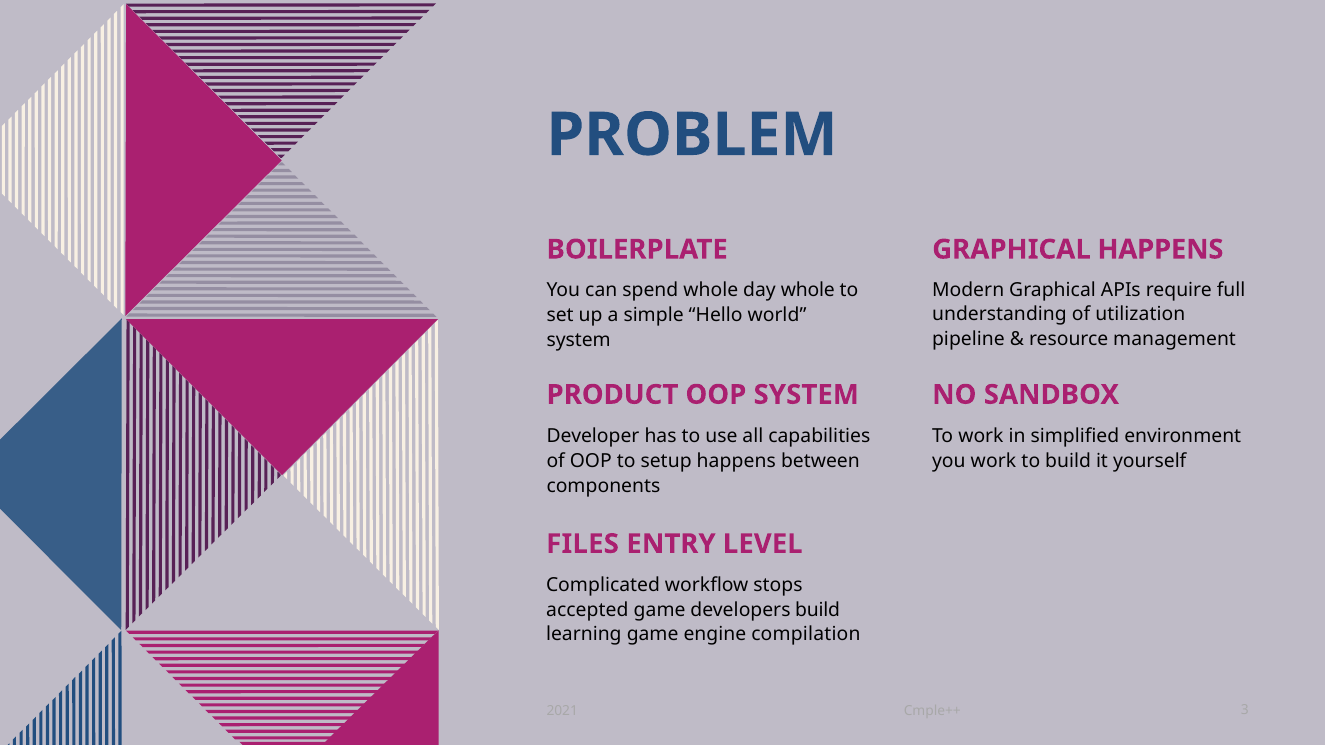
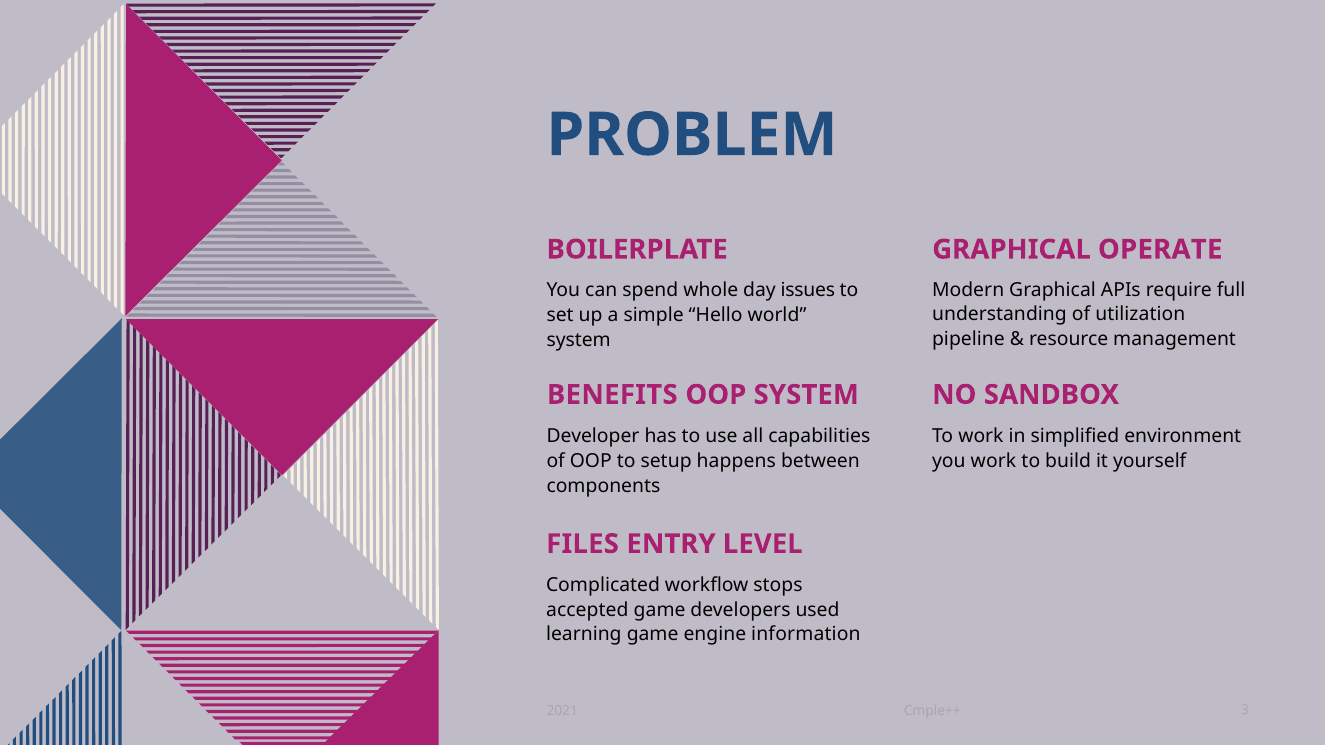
GRAPHICAL HAPPENS: HAPPENS -> OPERATE
day whole: whole -> issues
PRODUCT: PRODUCT -> BENEFITS
developers build: build -> used
compilation: compilation -> information
